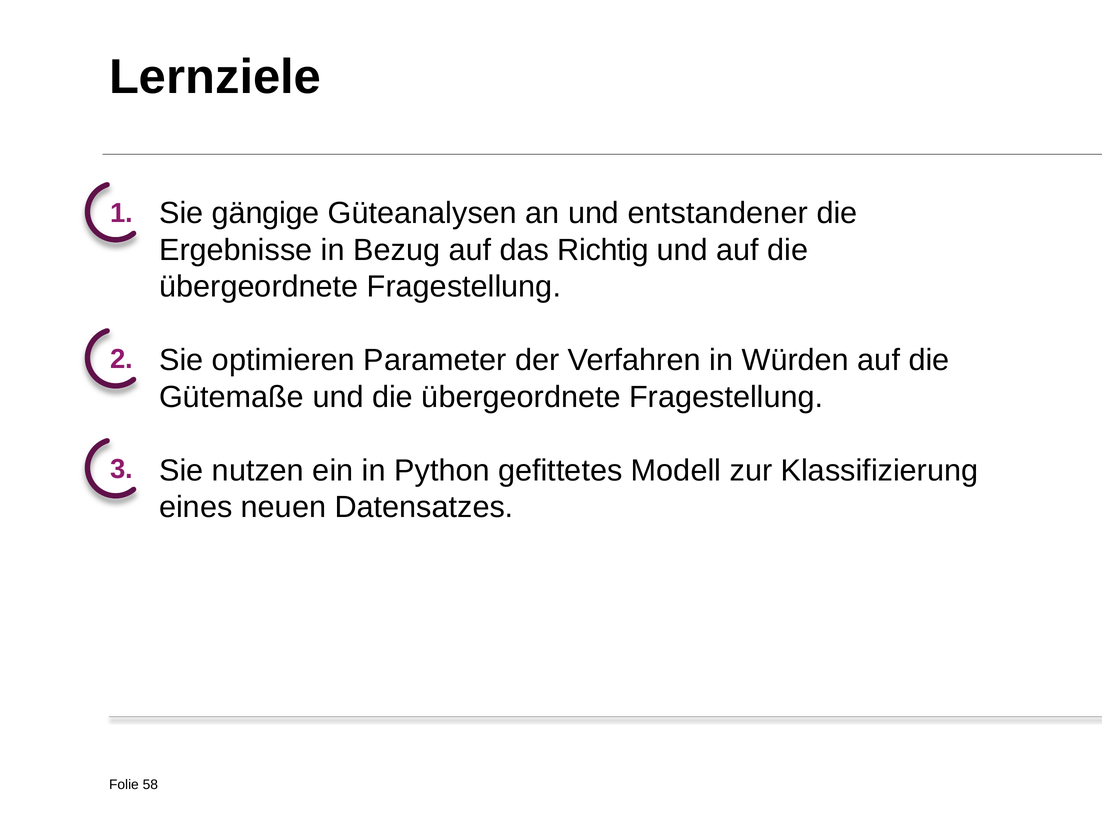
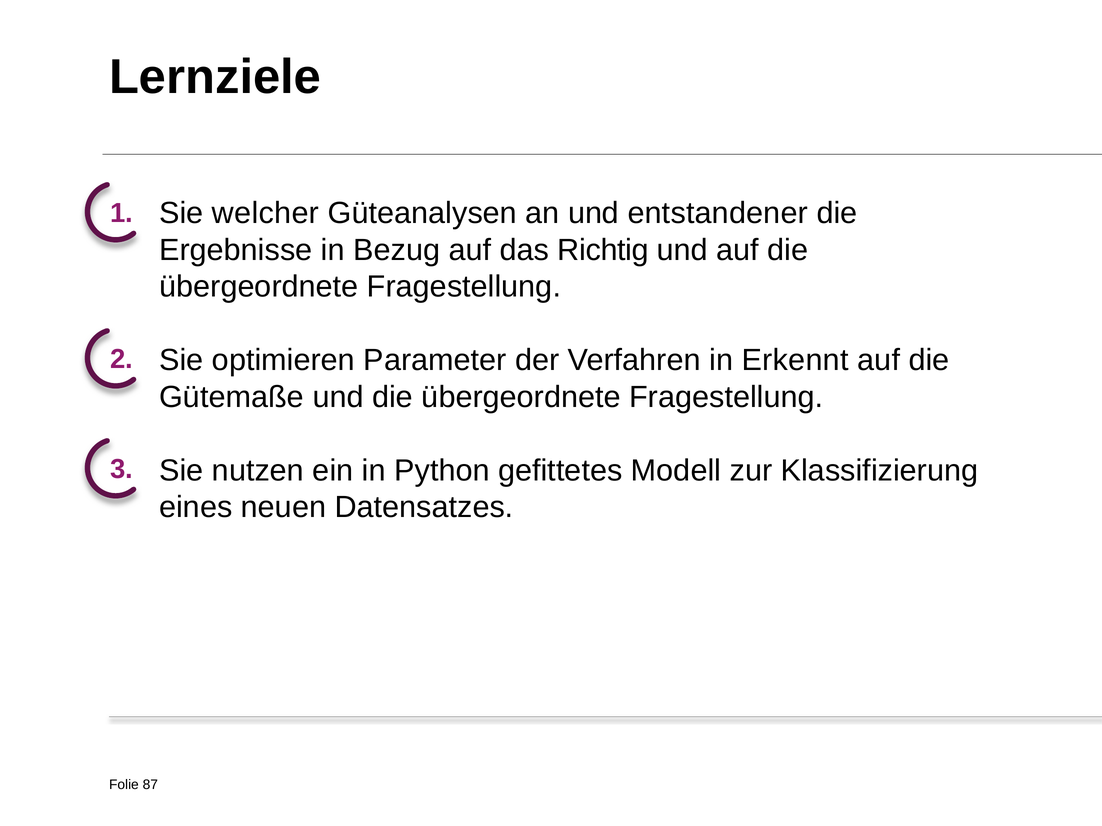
gängige: gängige -> welcher
Würden: Würden -> Erkennt
58: 58 -> 87
